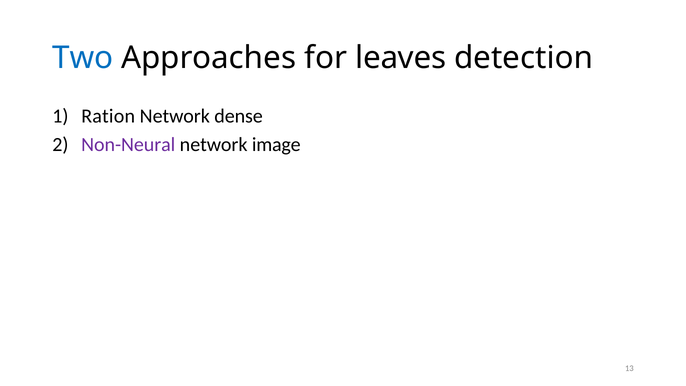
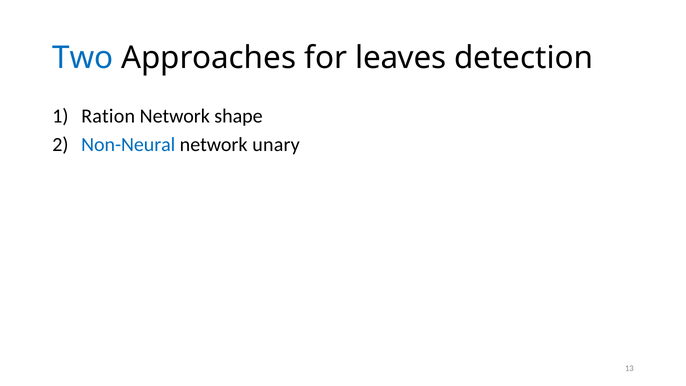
dense: dense -> shape
Non-Neural colour: purple -> blue
image: image -> unary
